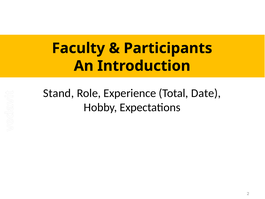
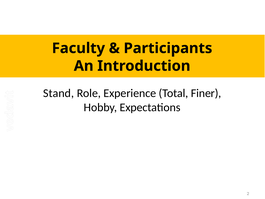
Date: Date -> Finer
